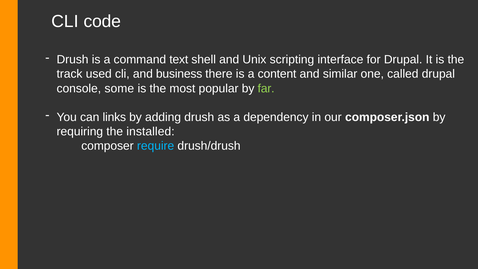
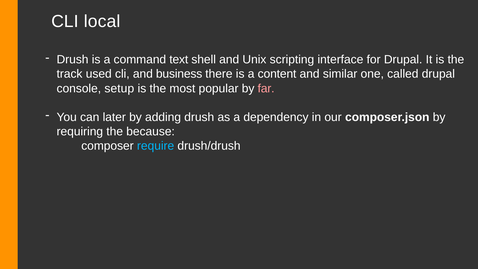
code: code -> local
some: some -> setup
far colour: light green -> pink
links: links -> later
installed: installed -> because
